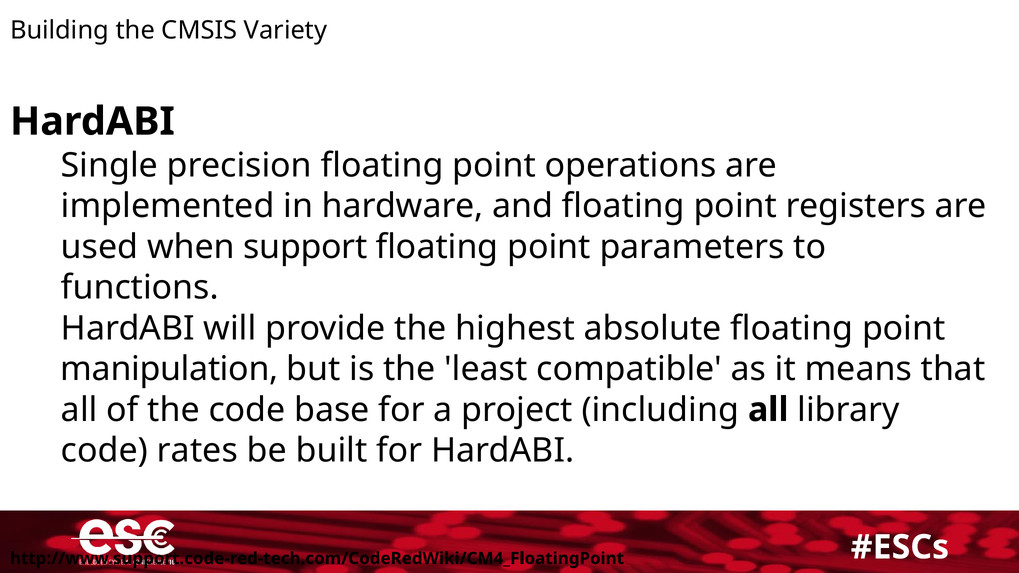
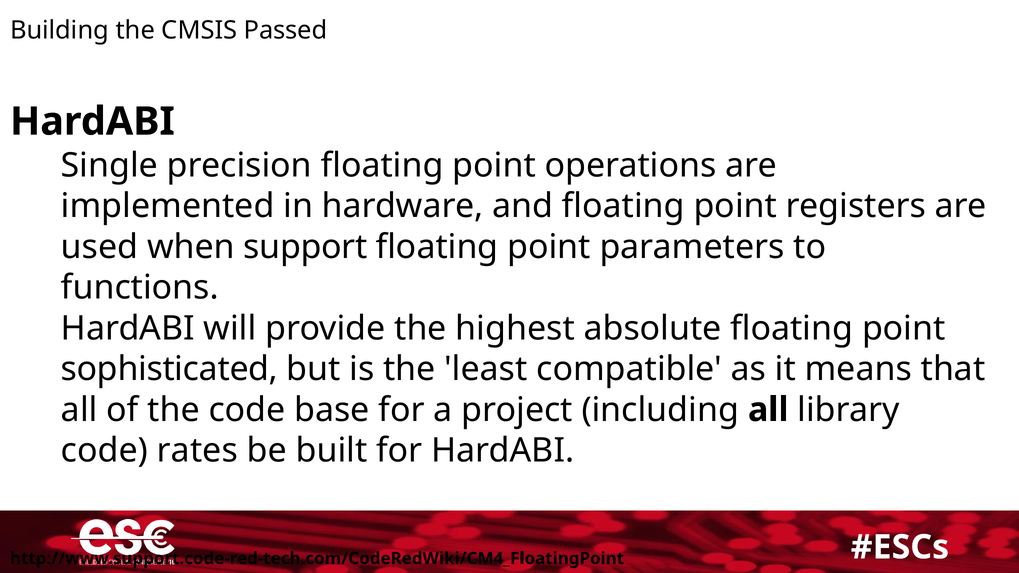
Variety: Variety -> Passed
manipulation: manipulation -> sophisticated
